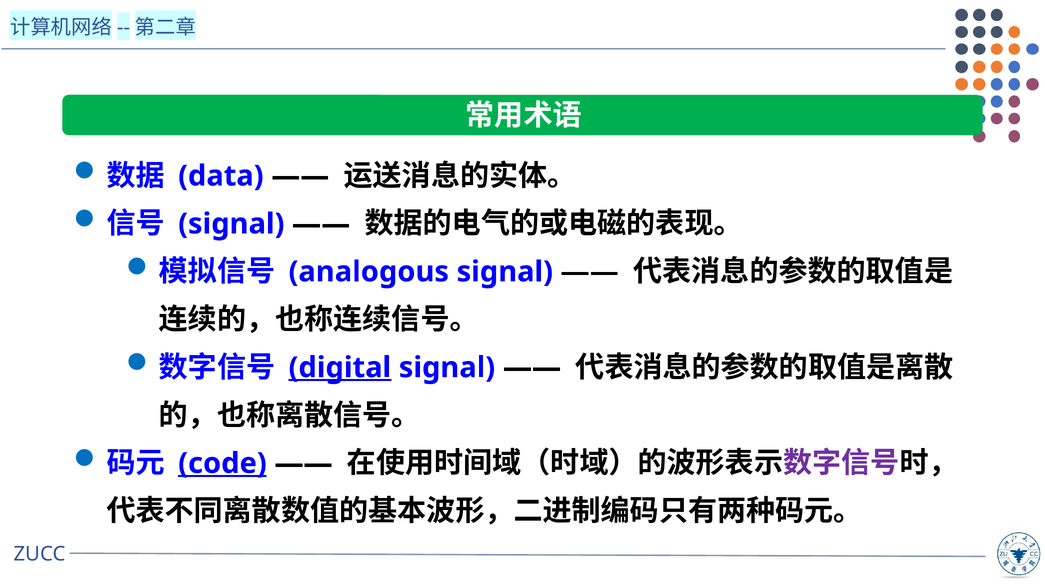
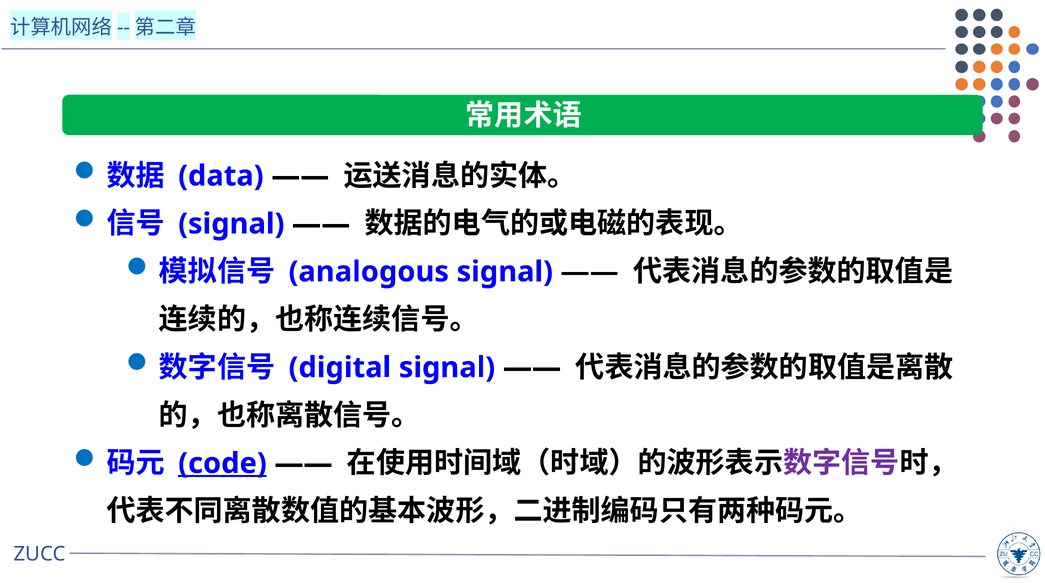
digital underline: present -> none
